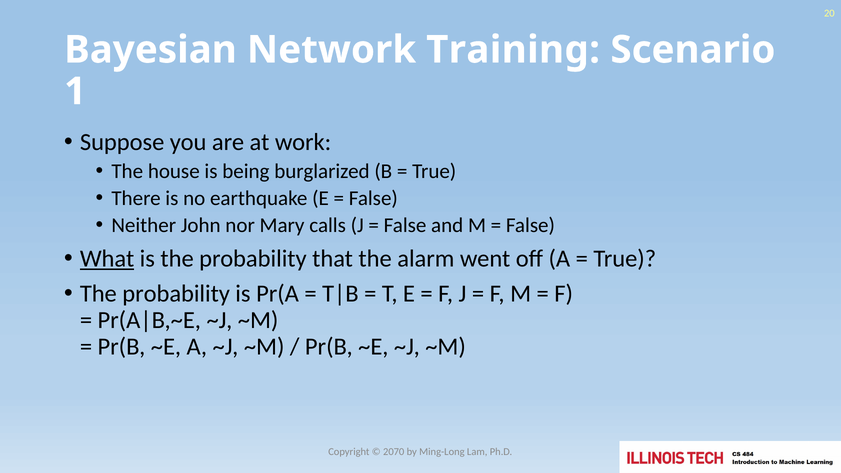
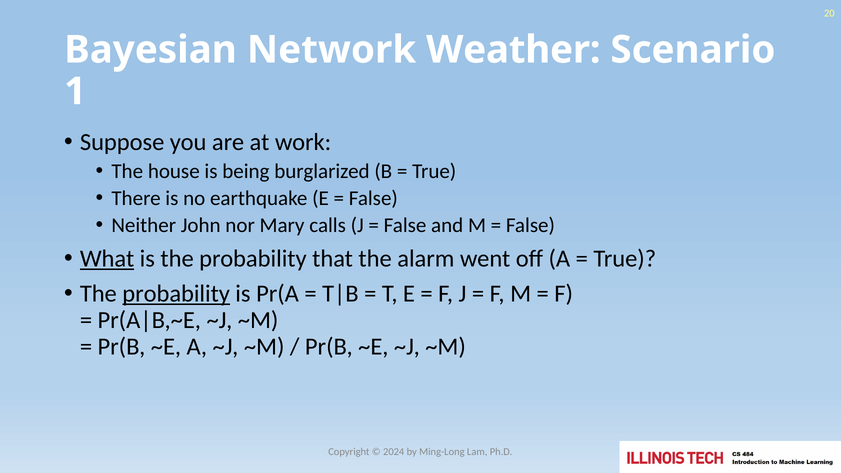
Training: Training -> Weather
probability at (176, 294) underline: none -> present
2070: 2070 -> 2024
